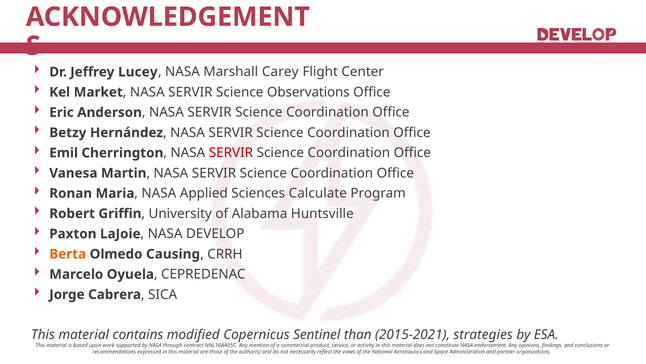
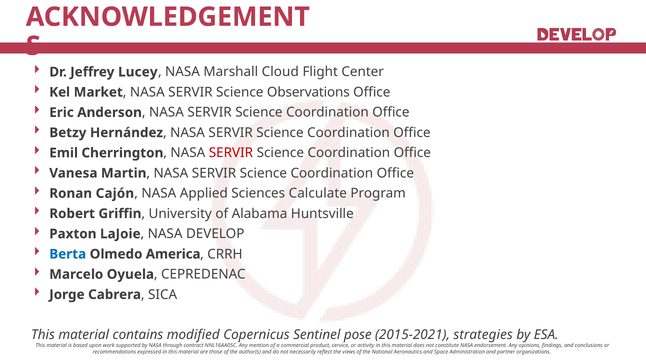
Carey: Carey -> Cloud
Maria: Maria -> Cajón
Berta colour: orange -> blue
Causing: Causing -> America
than: than -> pose
